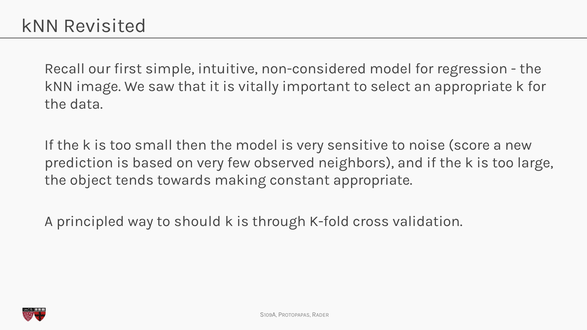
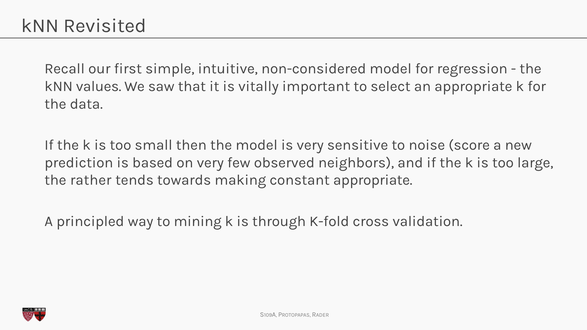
image: image -> values
object: object -> rather
should: should -> mining
